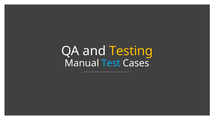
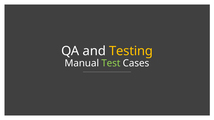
Test colour: light blue -> light green
